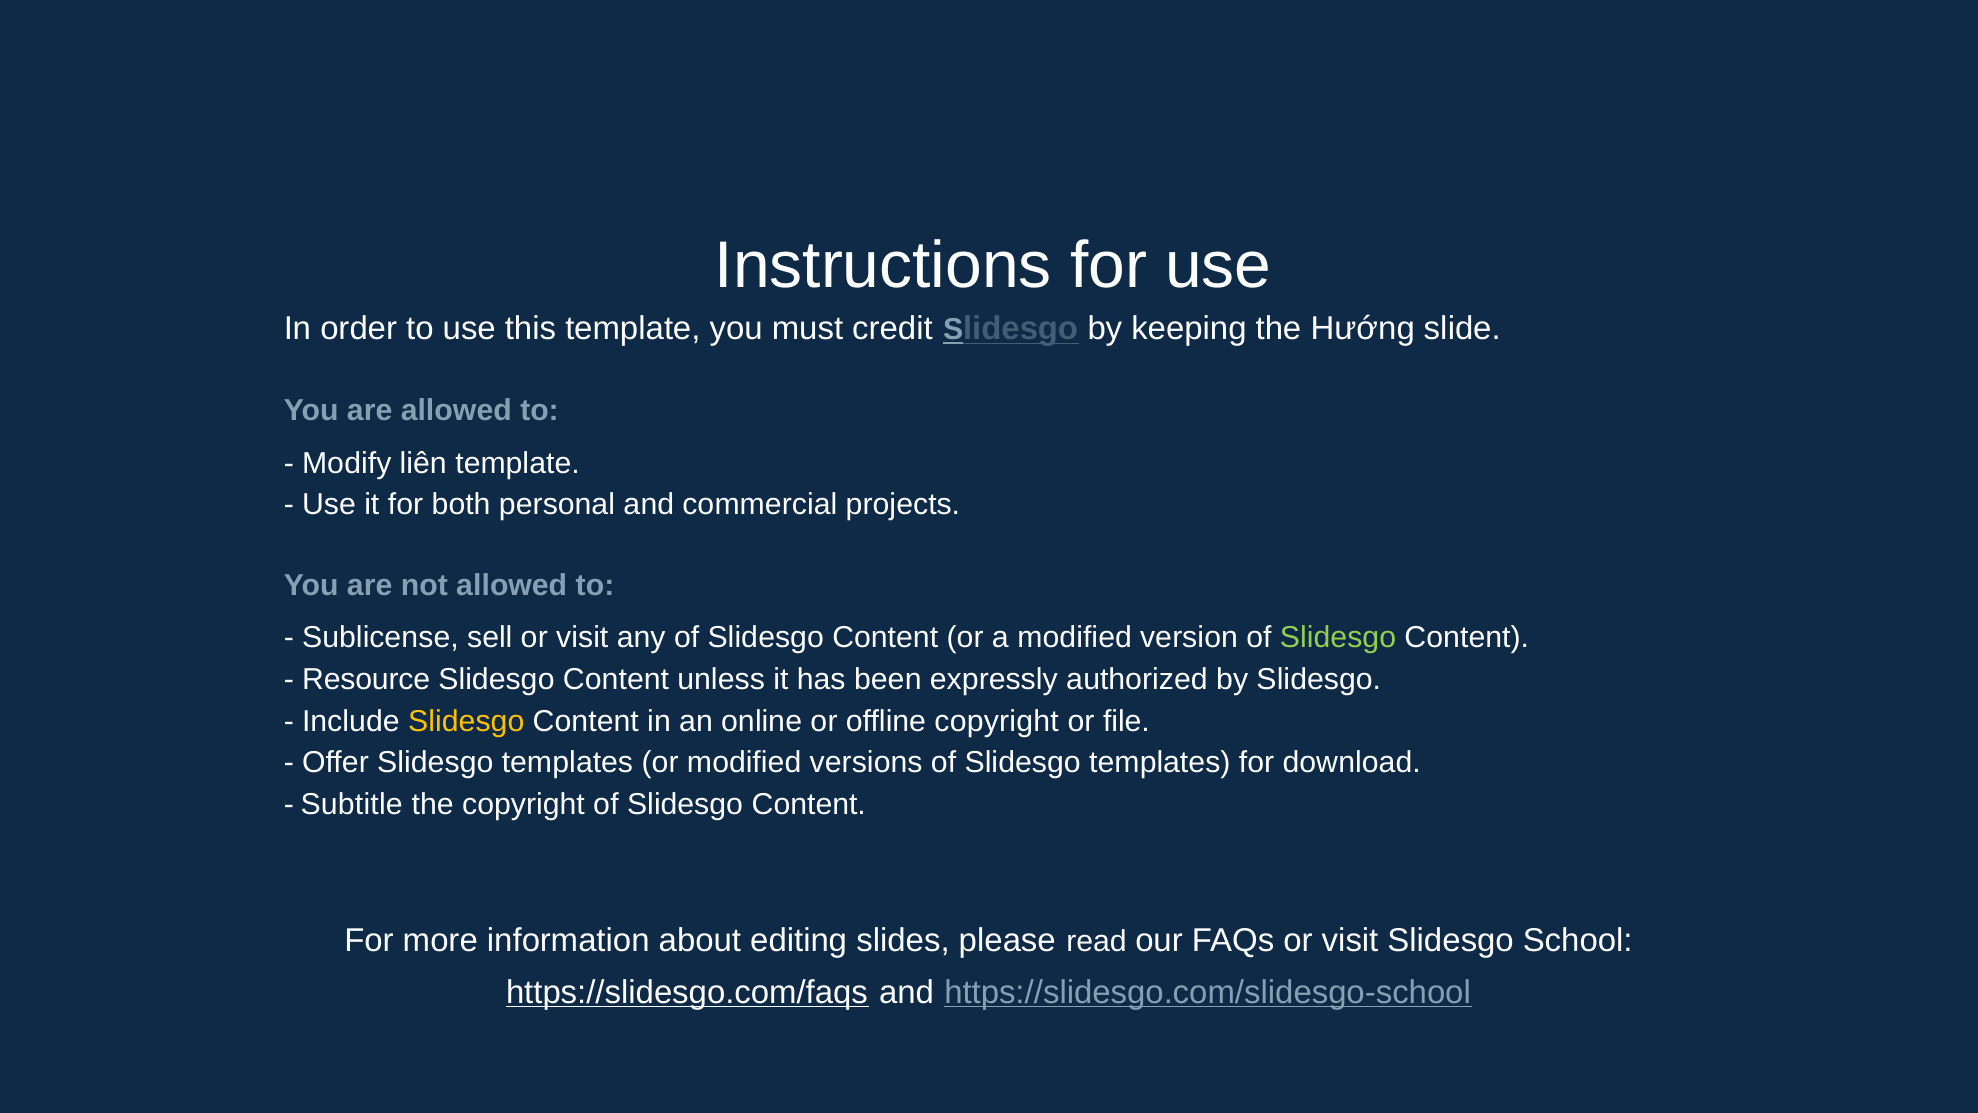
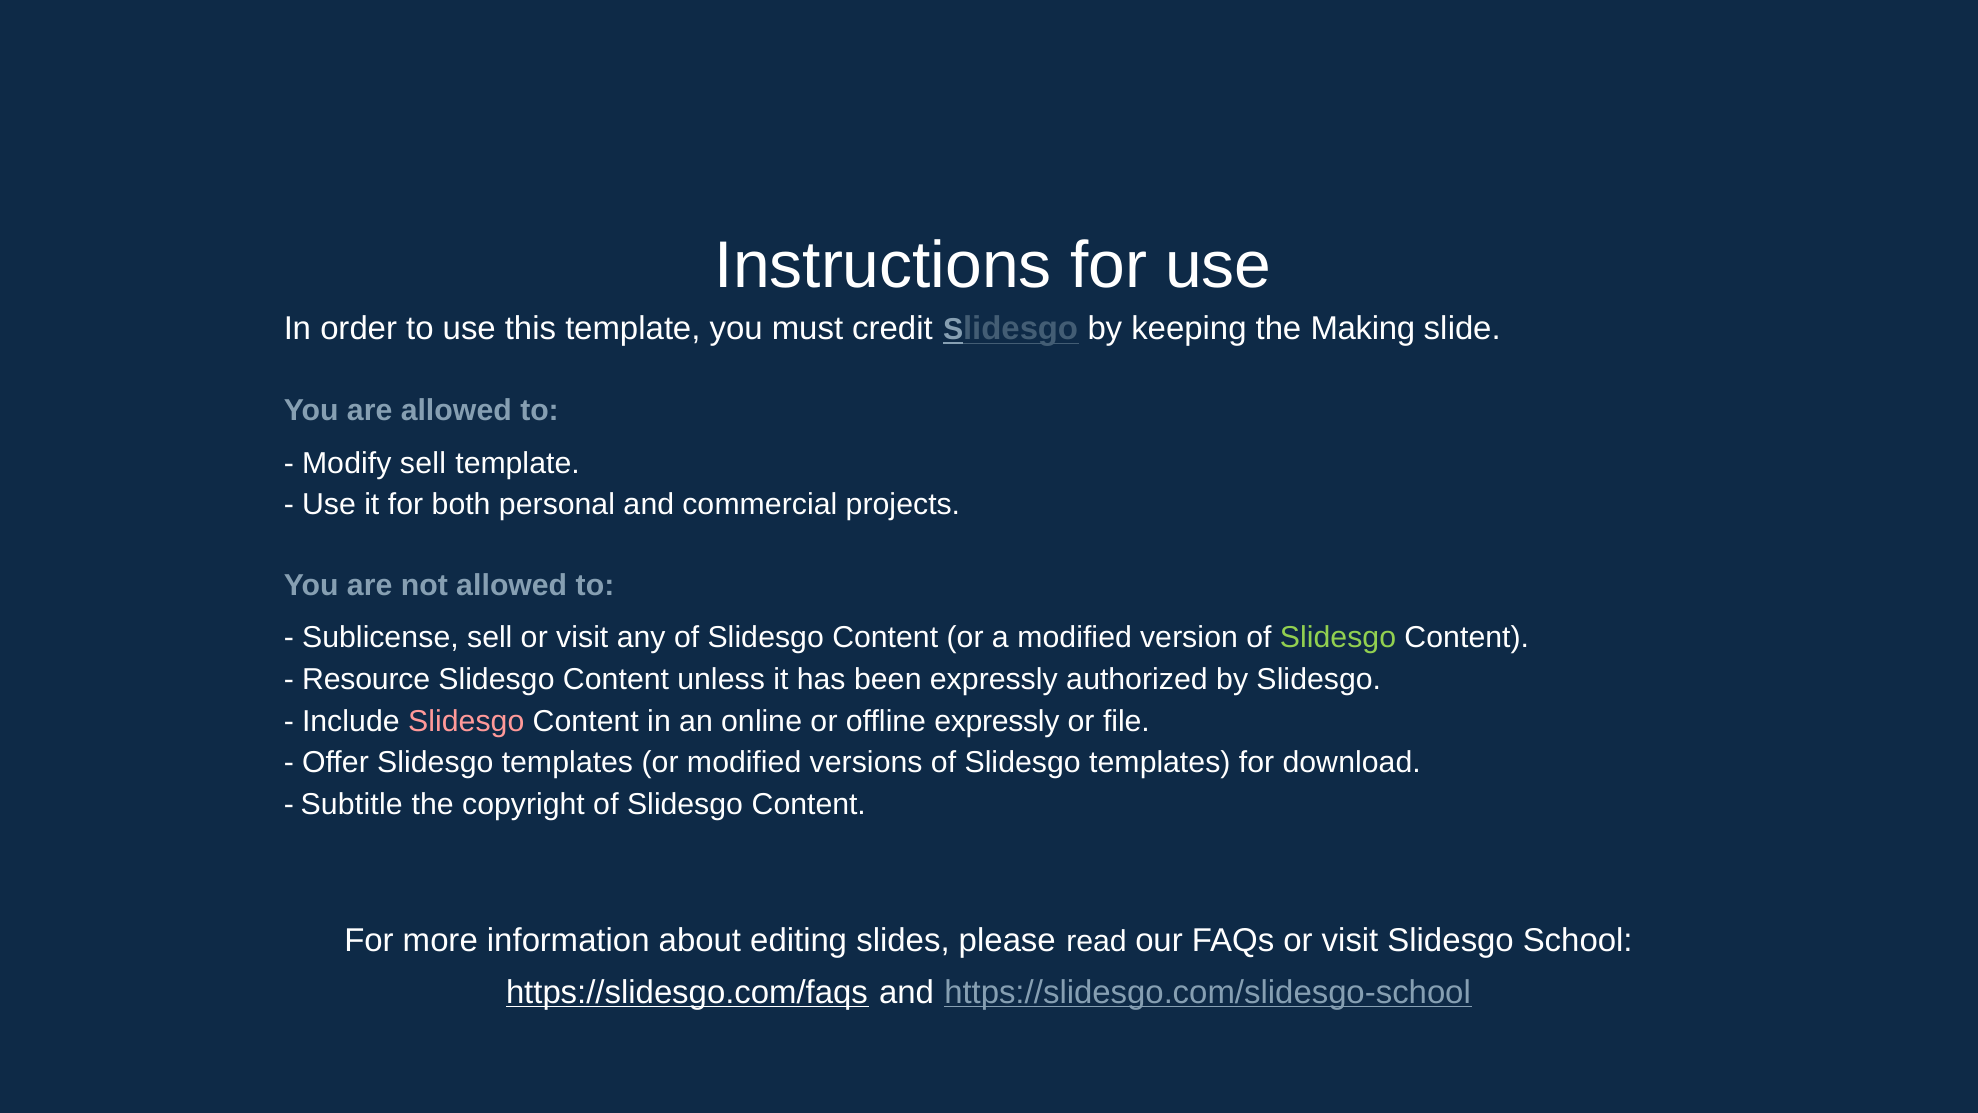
Hướng: Hướng -> Making
Modify liên: liên -> sell
Slidesgo at (466, 721) colour: yellow -> pink
offline copyright: copyright -> expressly
